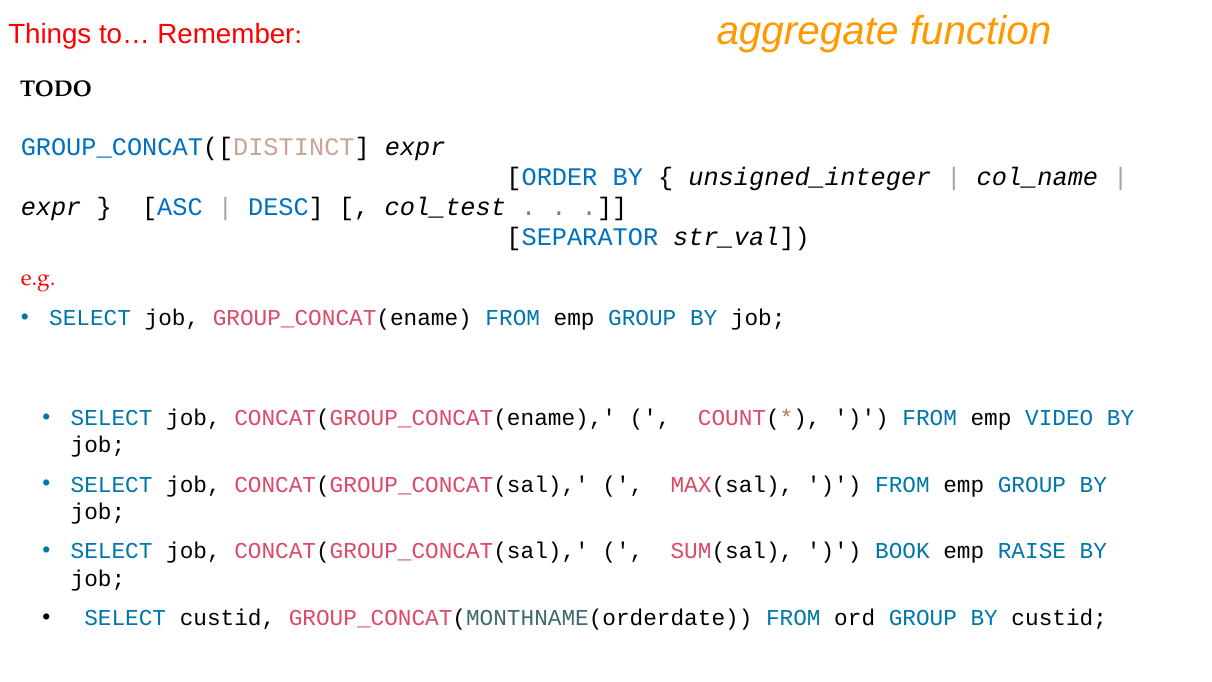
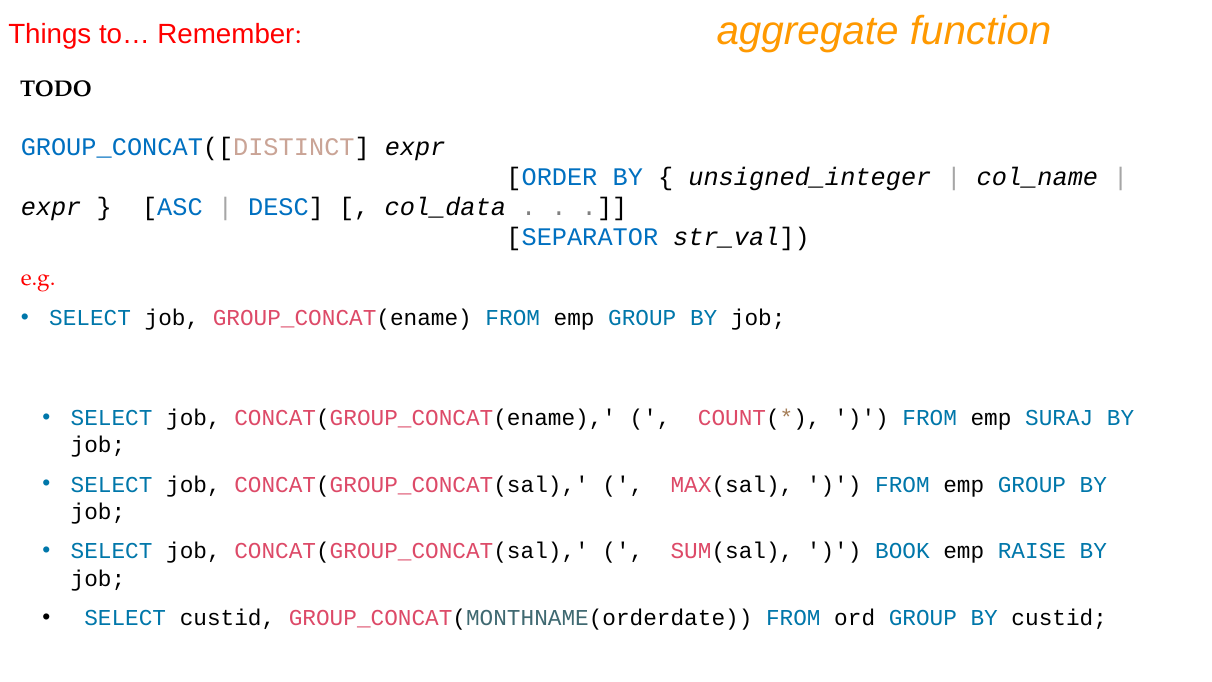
col_test: col_test -> col_data
VIDEO: VIDEO -> SURAJ
